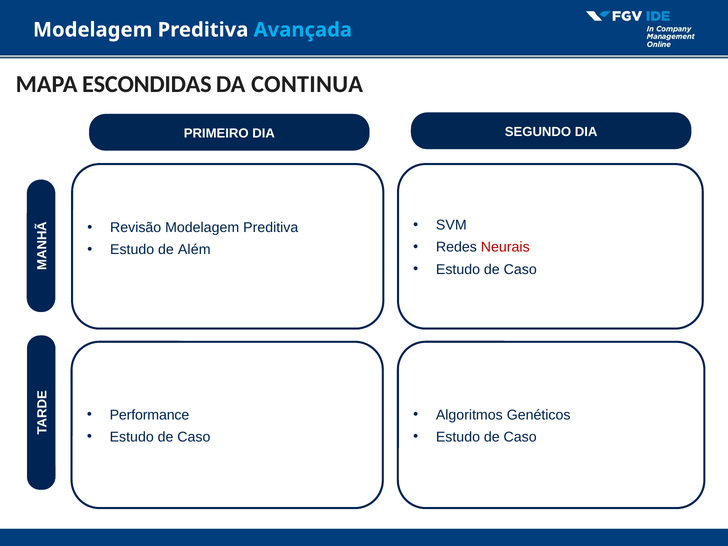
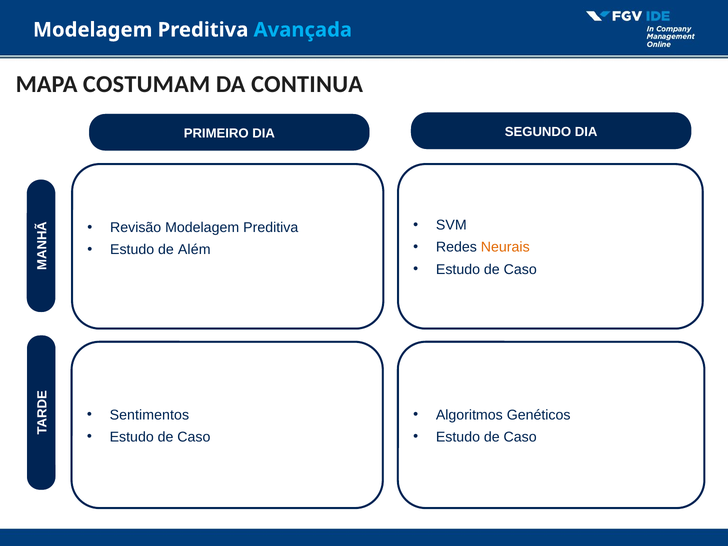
ESCONDIDAS: ESCONDIDAS -> COSTUMAM
Neurais colour: red -> orange
Performance: Performance -> Sentimentos
